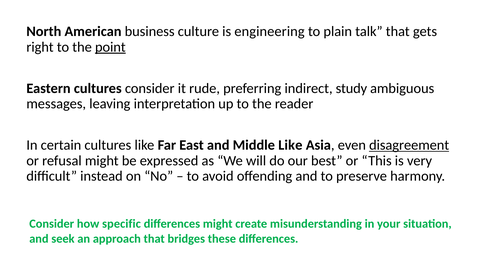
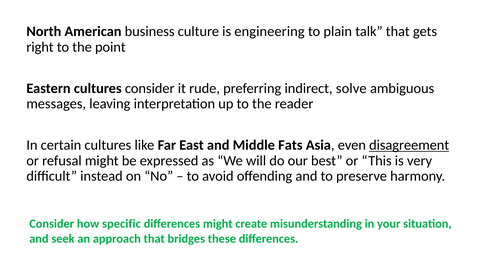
point underline: present -> none
study: study -> solve
Middle Like: Like -> Fats
